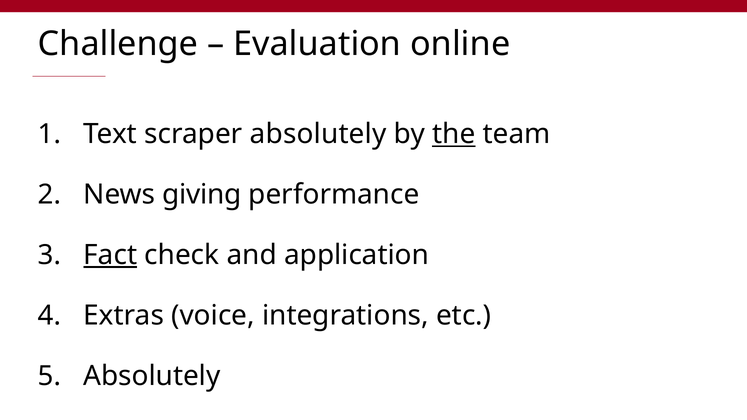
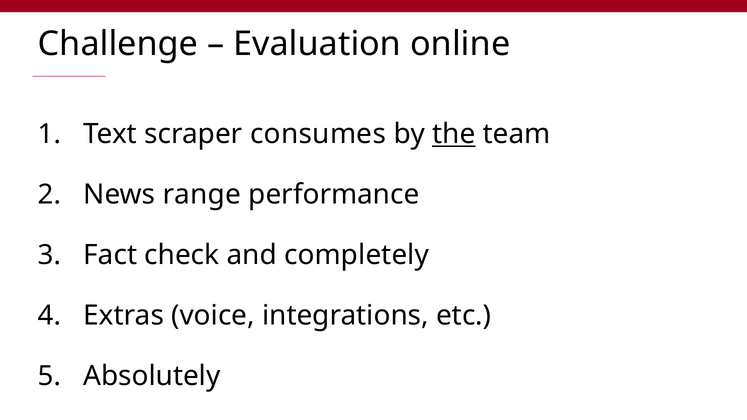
scraper absolutely: absolutely -> consumes
giving: giving -> range
Fact underline: present -> none
application: application -> completely
